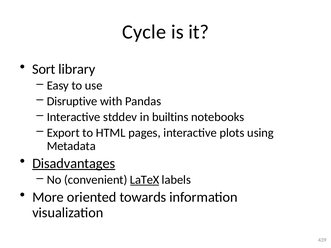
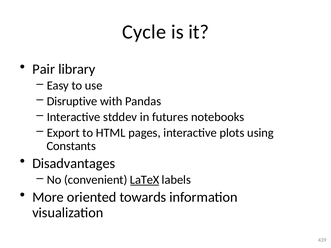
Sort: Sort -> Pair
builtins: builtins -> futures
Metadata: Metadata -> Constants
Disadvantages underline: present -> none
